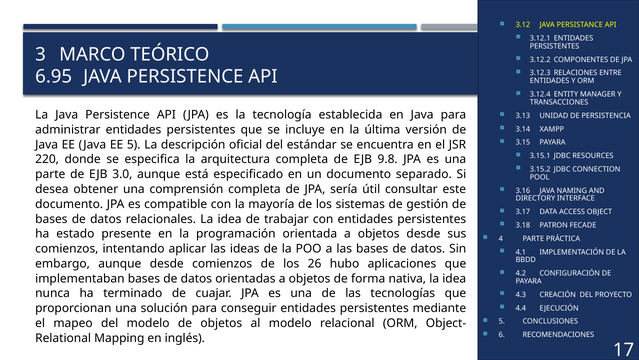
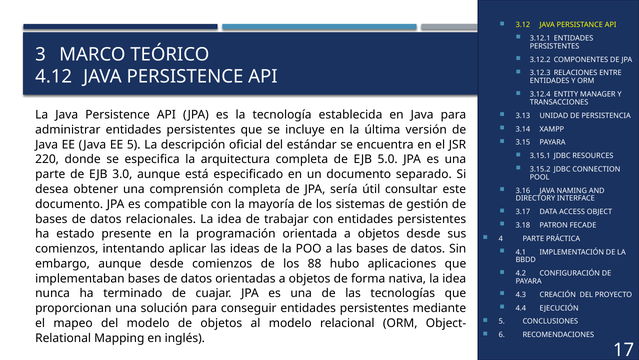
6.95: 6.95 -> 4.12
9.8: 9.8 -> 5.0
26: 26 -> 88
